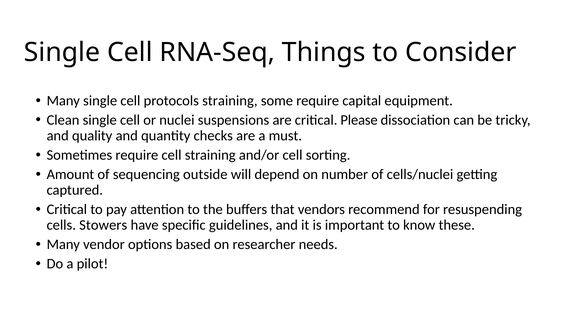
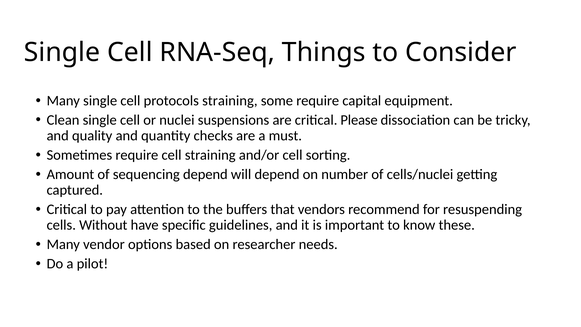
sequencing outside: outside -> depend
Stowers: Stowers -> Without
